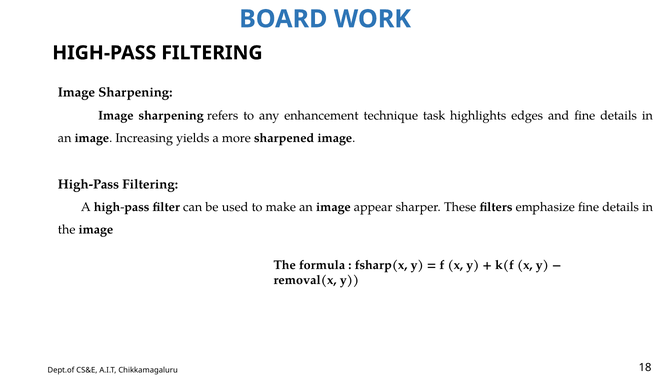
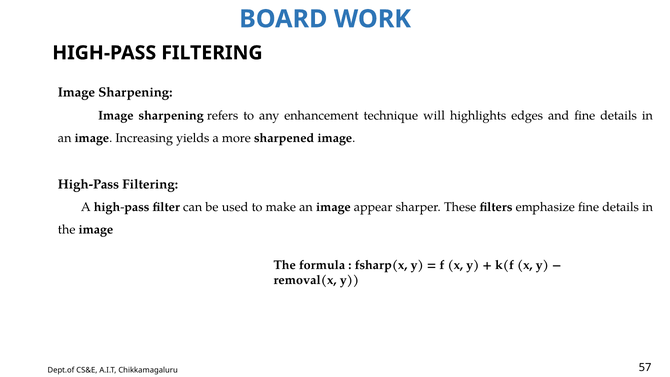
task: task -> will
18: 18 -> 57
